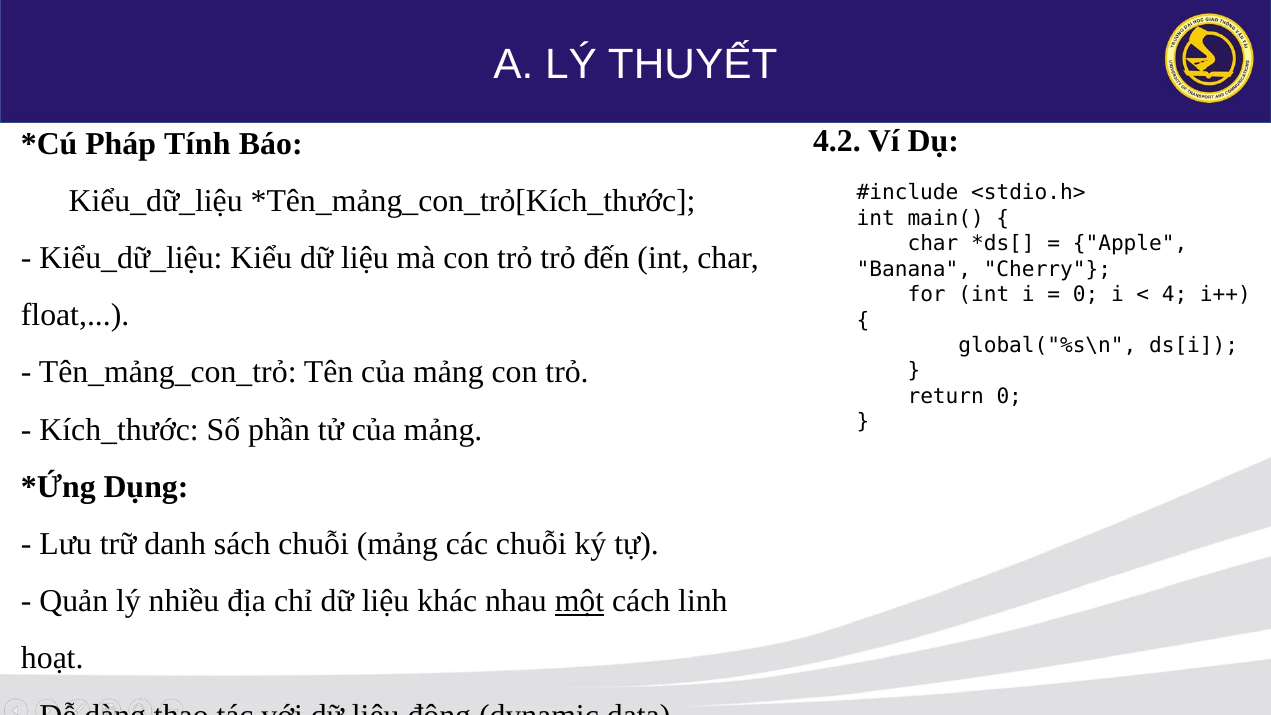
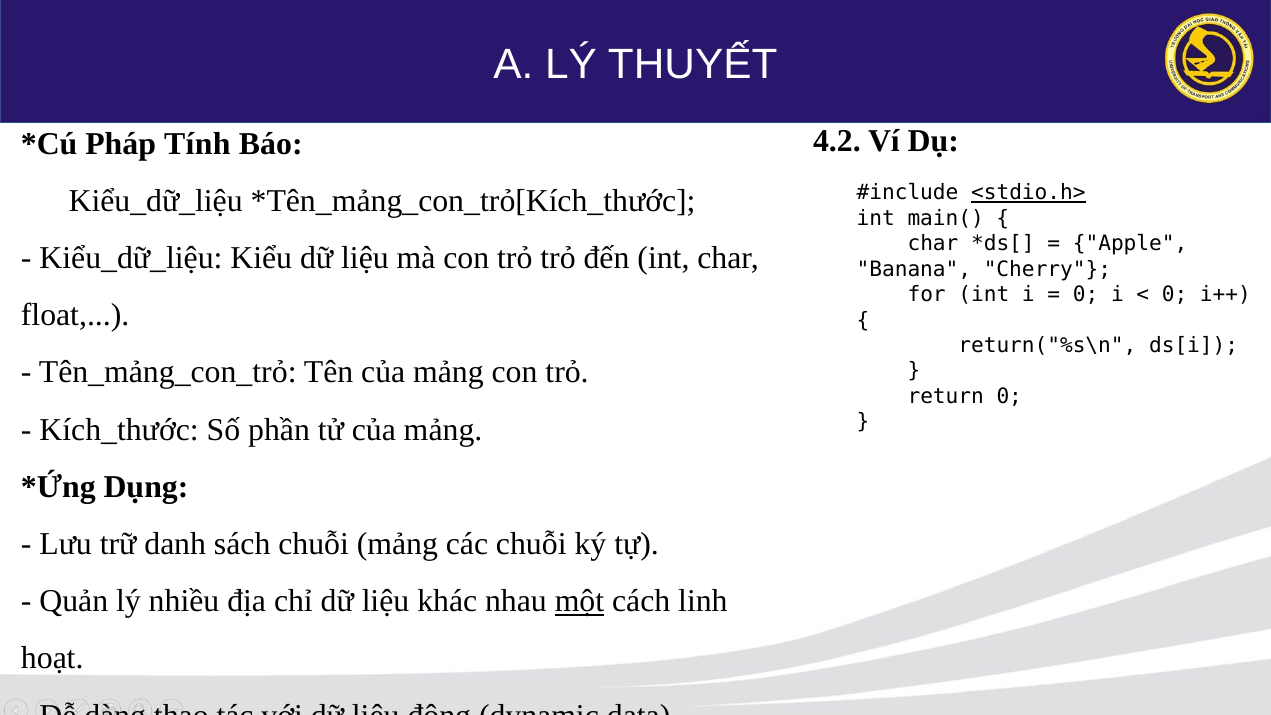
<stdio.h> underline: none -> present
4 at (1175, 295): 4 -> 0
global("%s\n: global("%s\n -> return("%s\n
